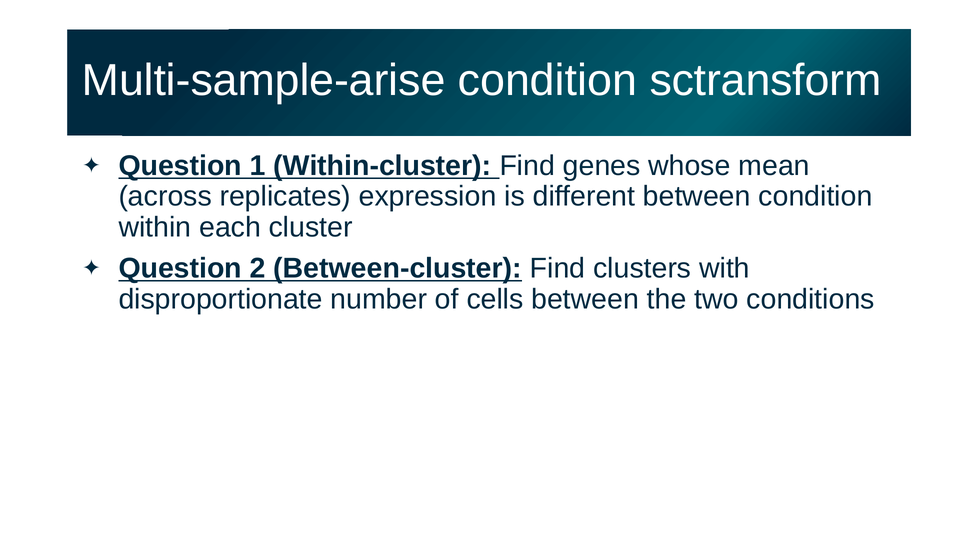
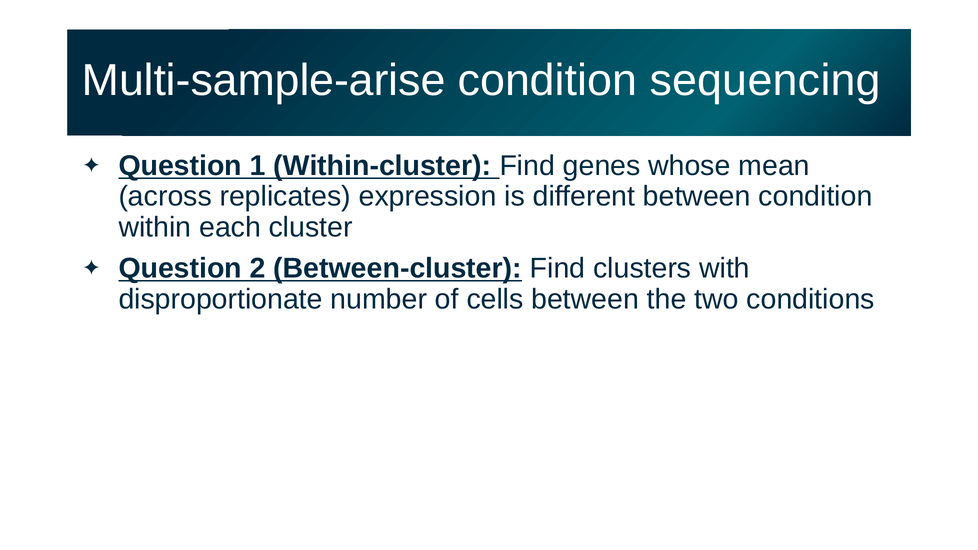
sctransform: sctransform -> sequencing
